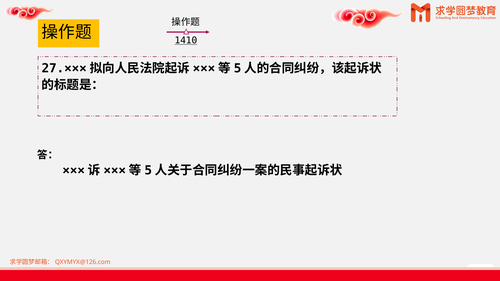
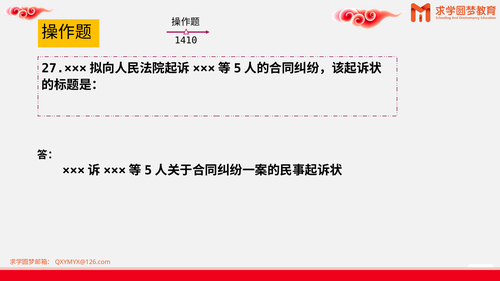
1410 underline: present -> none
